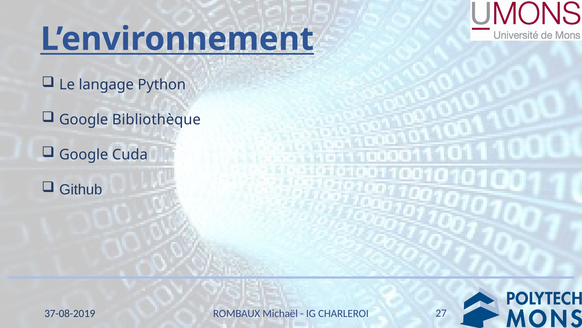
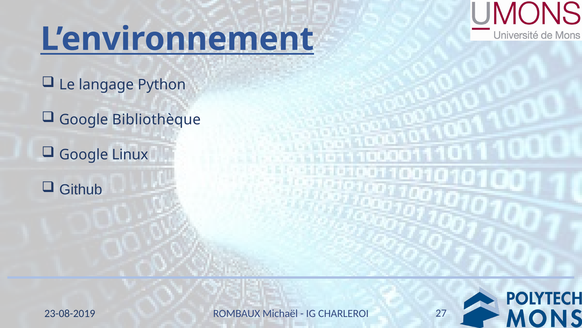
Cuda: Cuda -> Linux
37-08-2019: 37-08-2019 -> 23-08-2019
